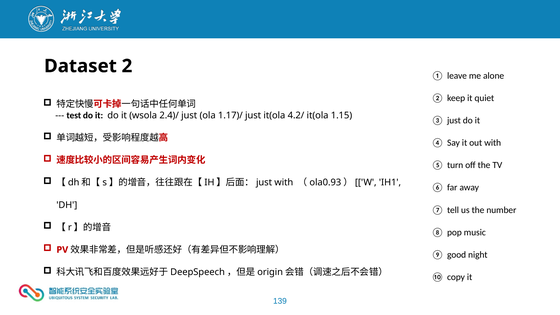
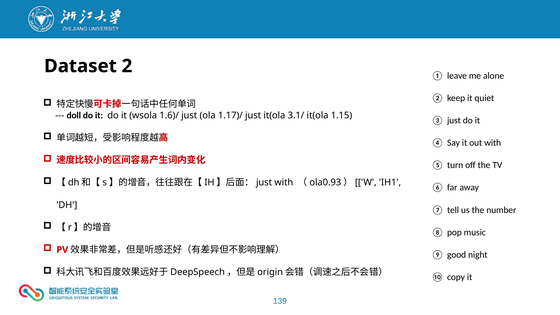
test: test -> doll
2.4)/: 2.4)/ -> 1.6)/
4.2/: 4.2/ -> 3.1/
